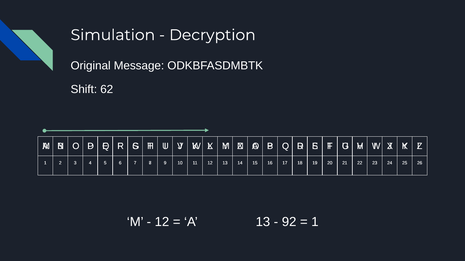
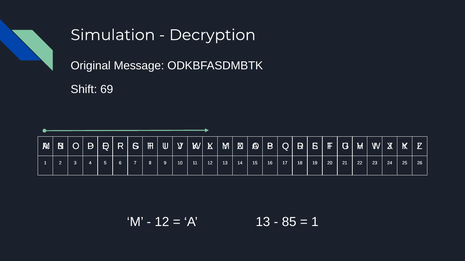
62: 62 -> 69
92: 92 -> 85
